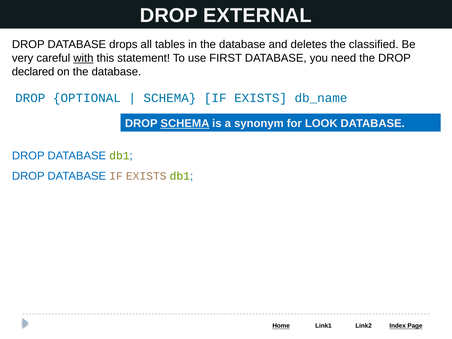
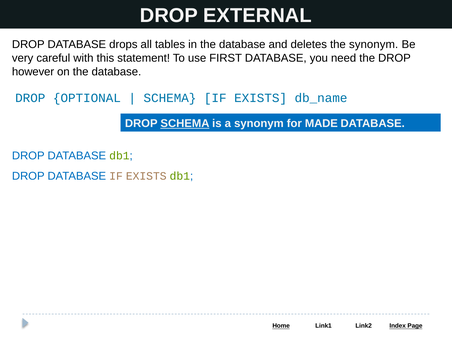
the classified: classified -> synonym
with underline: present -> none
declared: declared -> however
LOOK: LOOK -> MADE
